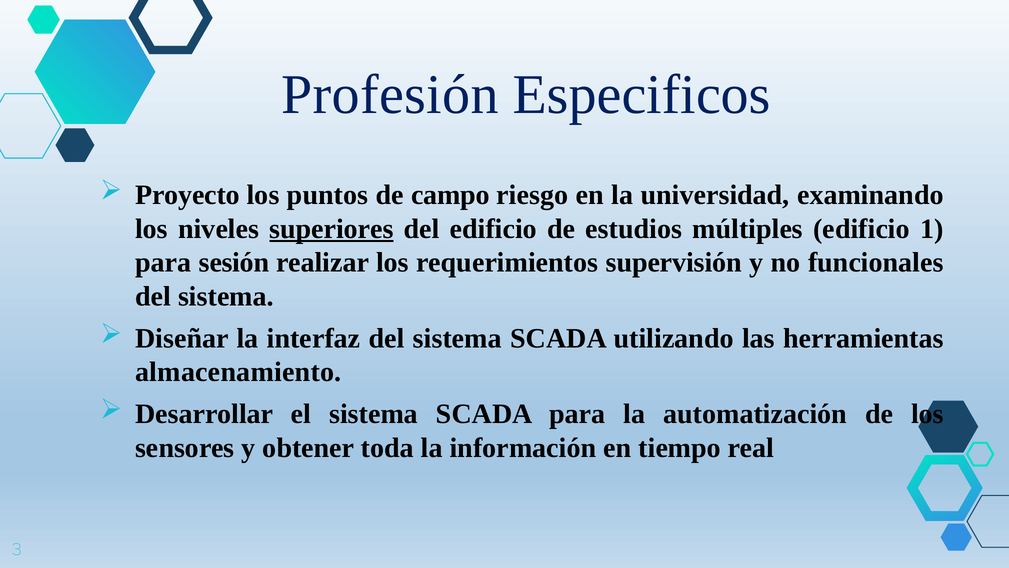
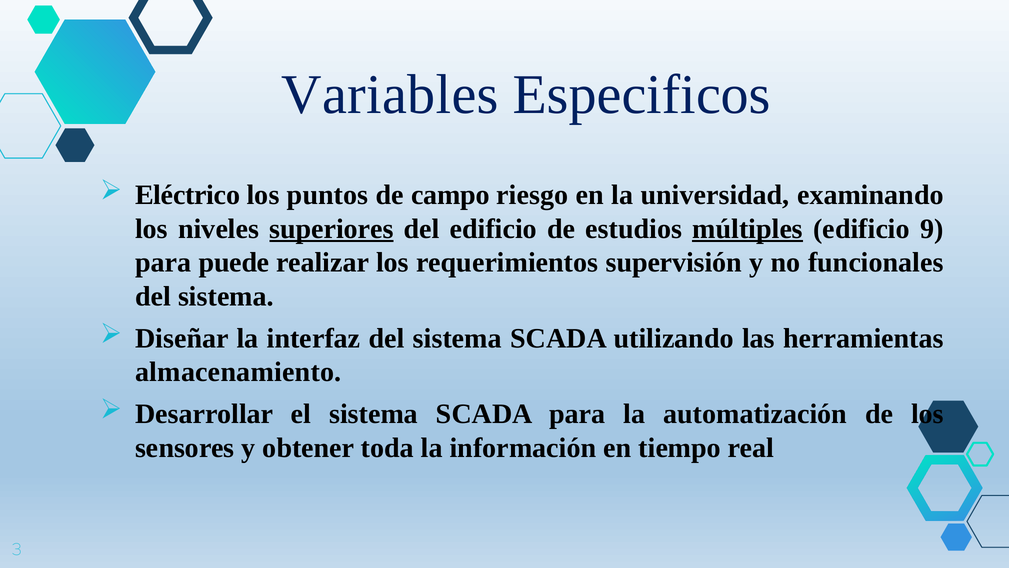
Profesión: Profesión -> Variables
Proyecto: Proyecto -> Eléctrico
múltiples underline: none -> present
1: 1 -> 9
sesión: sesión -> puede
